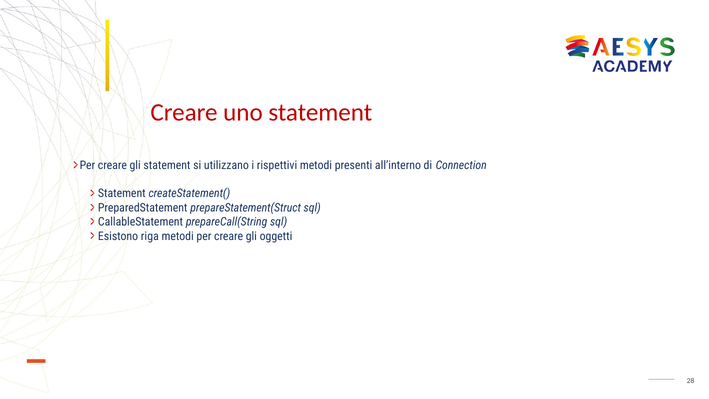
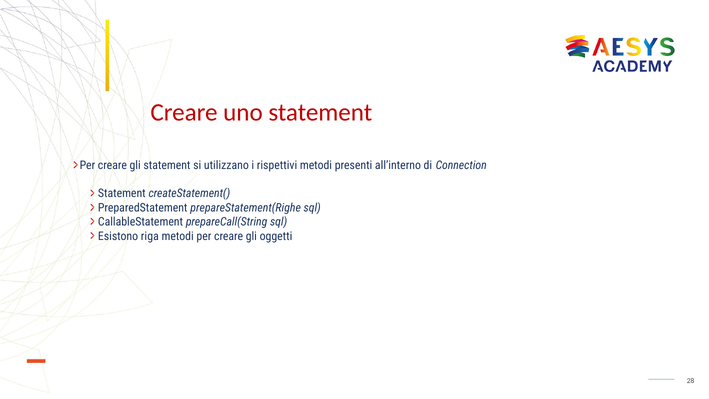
prepareStatement(Struct: prepareStatement(Struct -> prepareStatement(Righe
